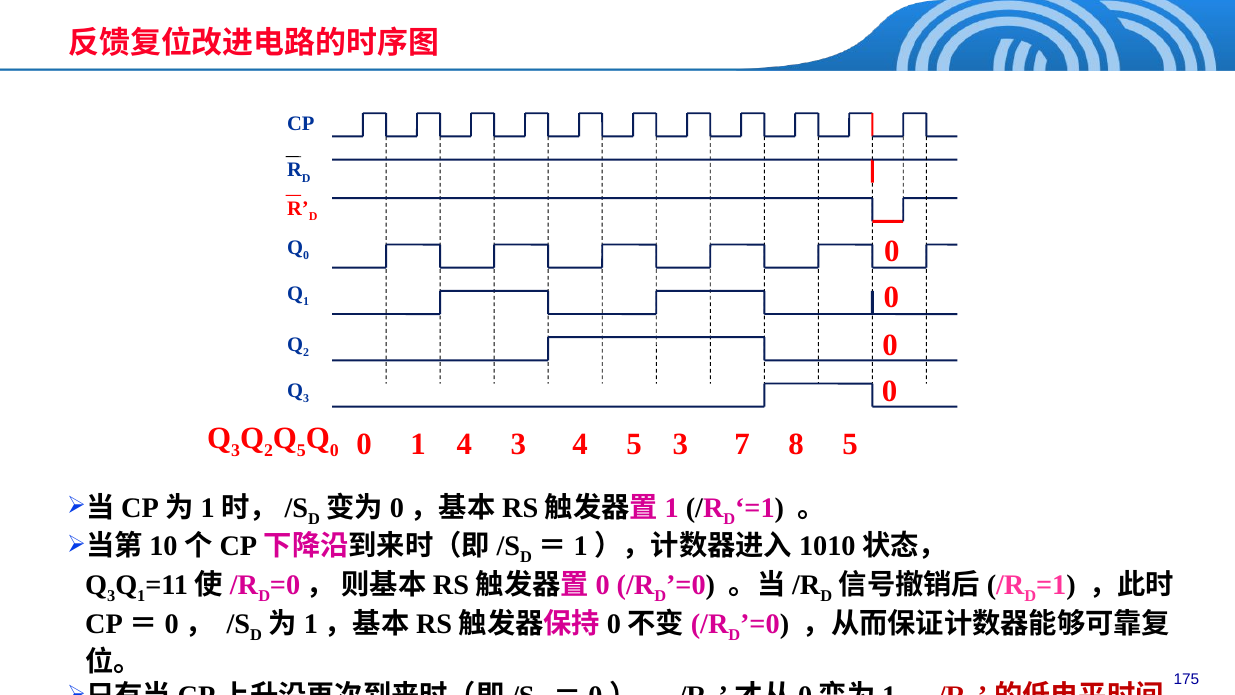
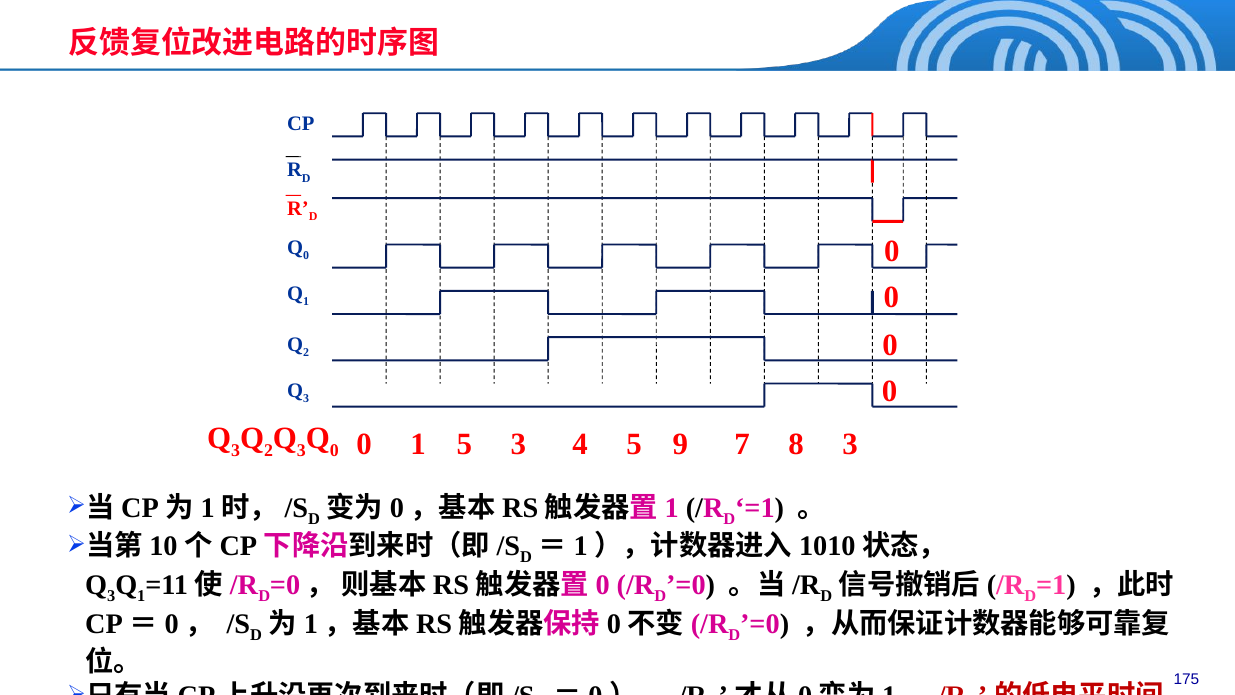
5 at (301, 450): 5 -> 3
1 4: 4 -> 5
5 3: 3 -> 9
8 5: 5 -> 3
